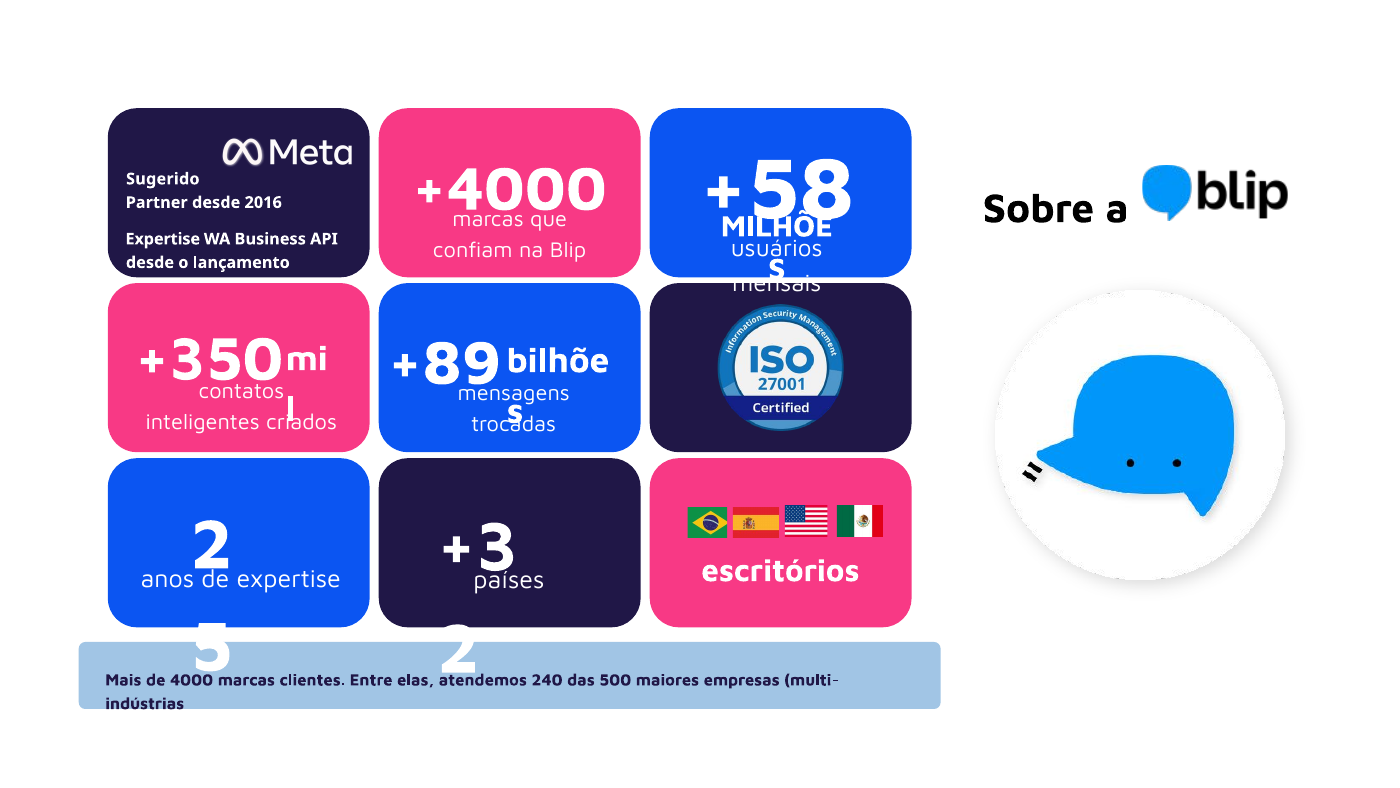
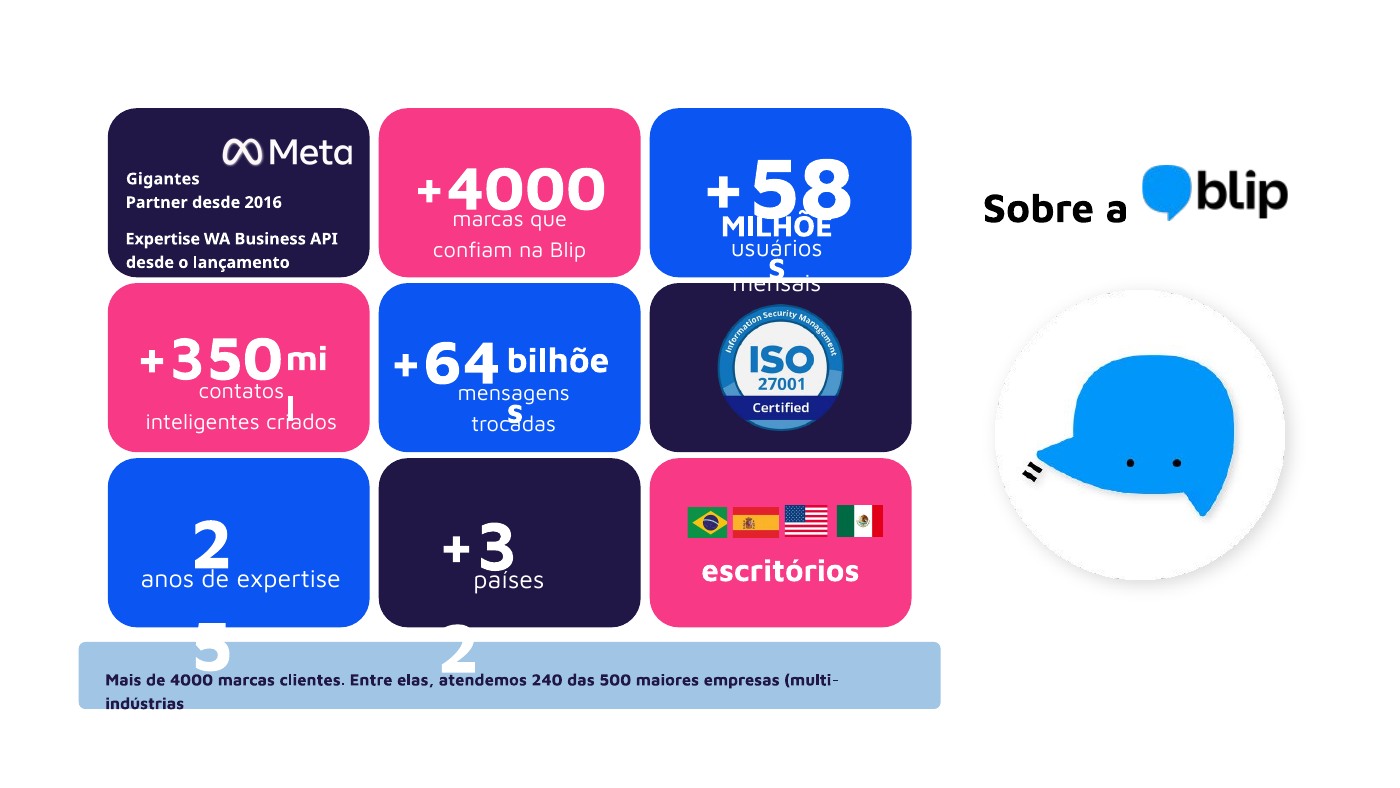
Sugerido: Sugerido -> Gigantes
+89: +89 -> +64
